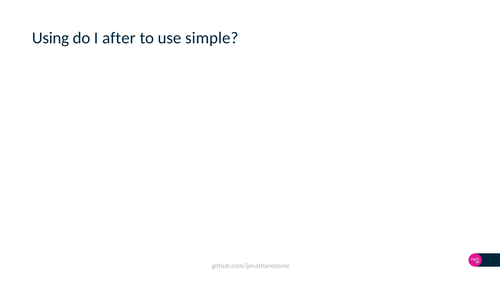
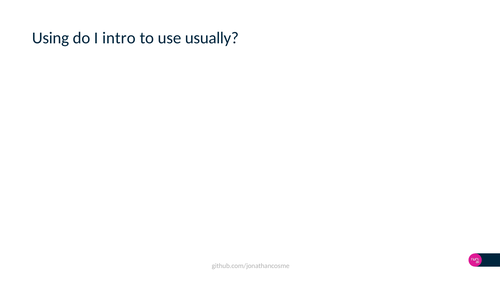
after: after -> intro
simple: simple -> usually
